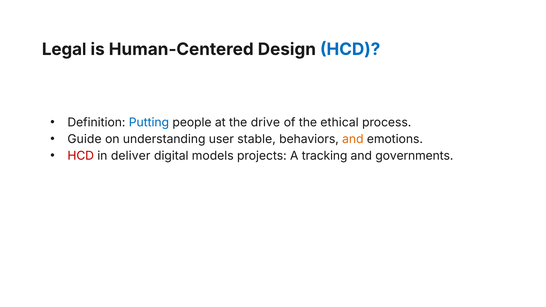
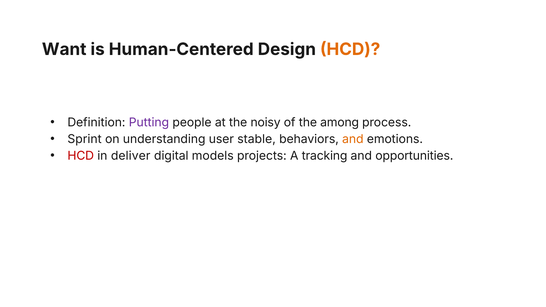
Legal: Legal -> Want
HCD at (350, 49) colour: blue -> orange
Putting colour: blue -> purple
drive: drive -> noisy
ethical: ethical -> among
Guide: Guide -> Sprint
governments: governments -> opportunities
